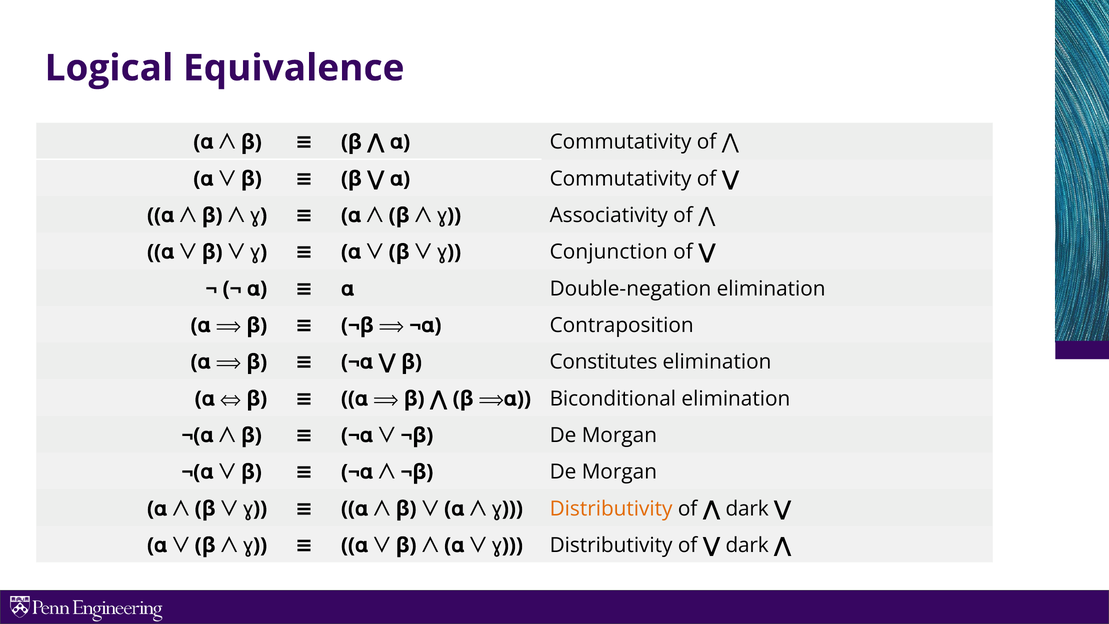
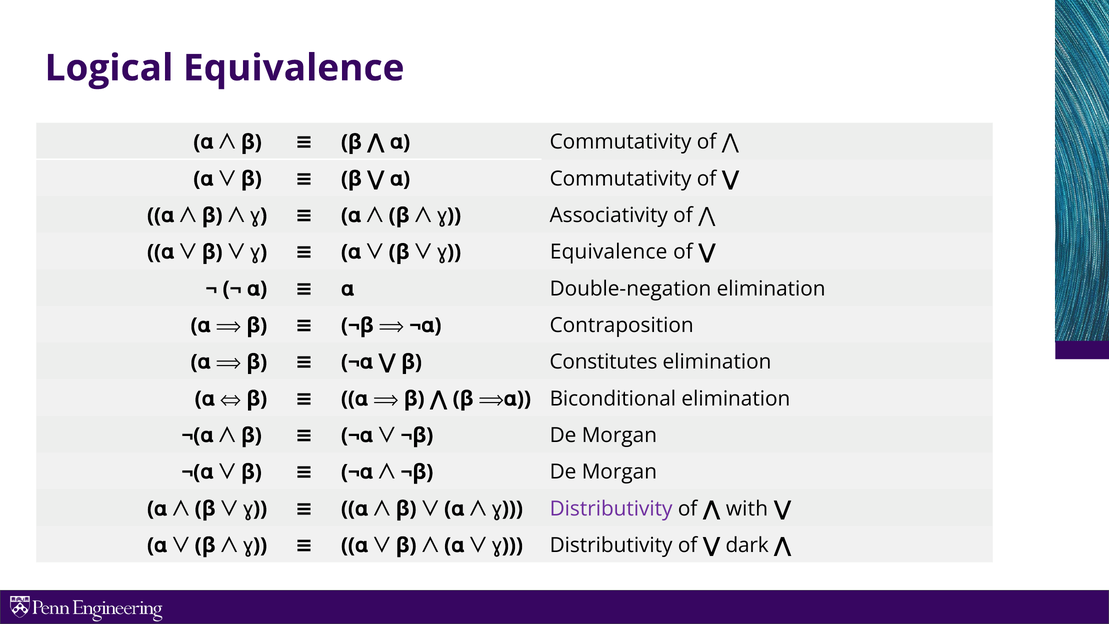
ɣ Conjunction: Conjunction -> Equivalence
Distributivity at (611, 508) colour: orange -> purple
dark at (747, 508): dark -> with
